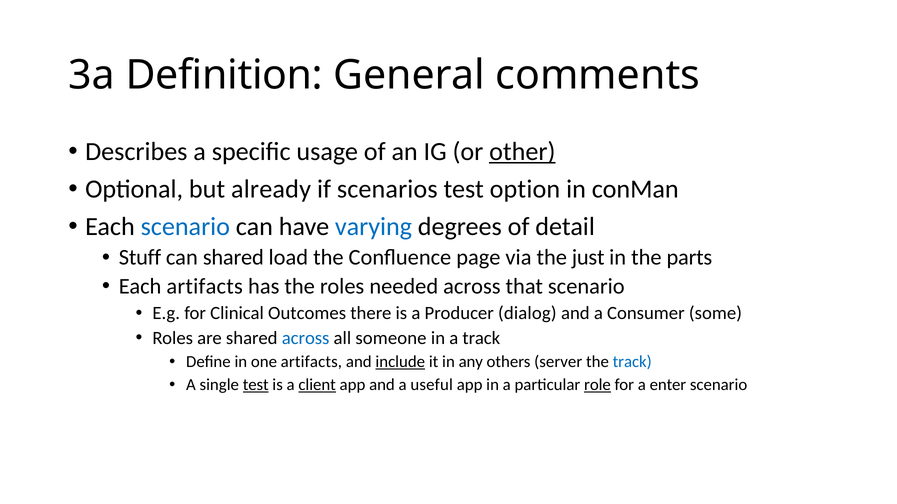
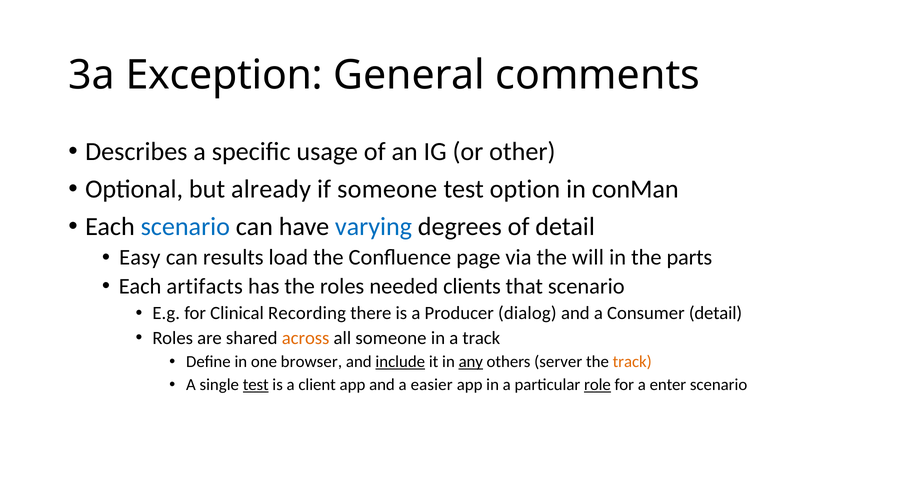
Definition: Definition -> Exception
other underline: present -> none
if scenarios: scenarios -> someone
Stuff: Stuff -> Easy
can shared: shared -> results
just: just -> will
needed across: across -> clients
Outcomes: Outcomes -> Recording
Consumer some: some -> detail
across at (306, 338) colour: blue -> orange
one artifacts: artifacts -> browser
any underline: none -> present
track at (632, 362) colour: blue -> orange
client underline: present -> none
useful: useful -> easier
